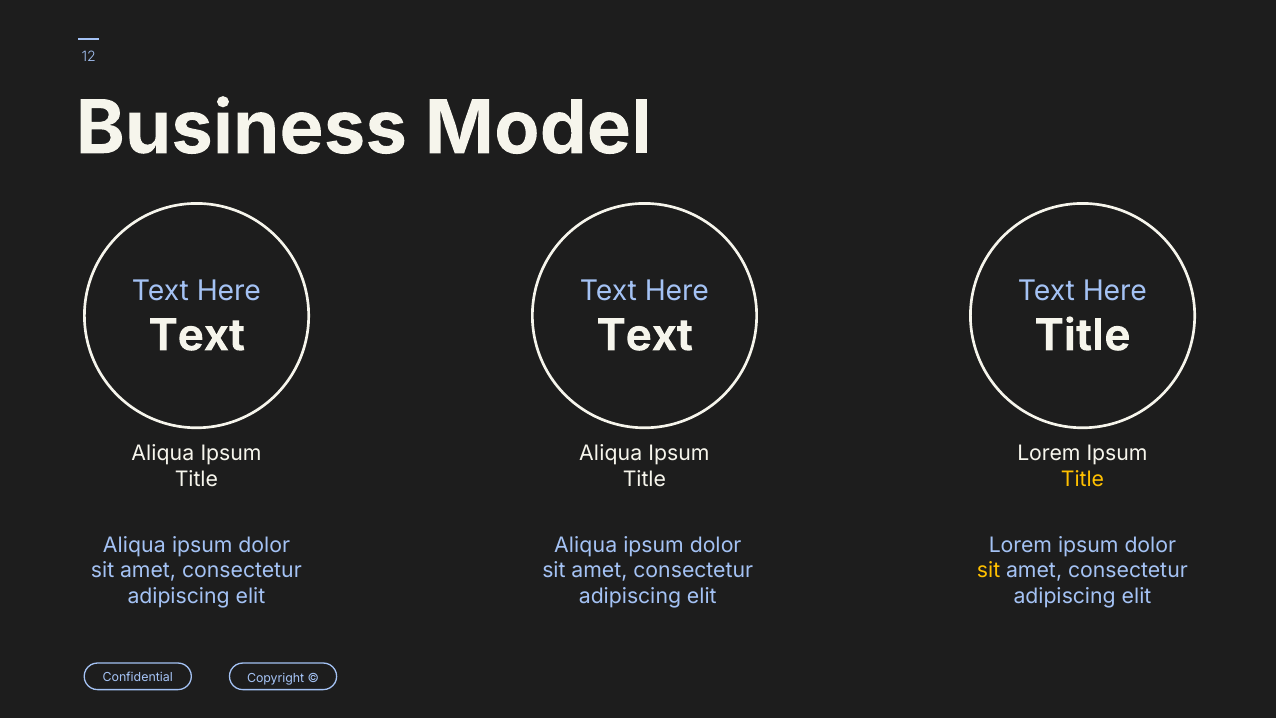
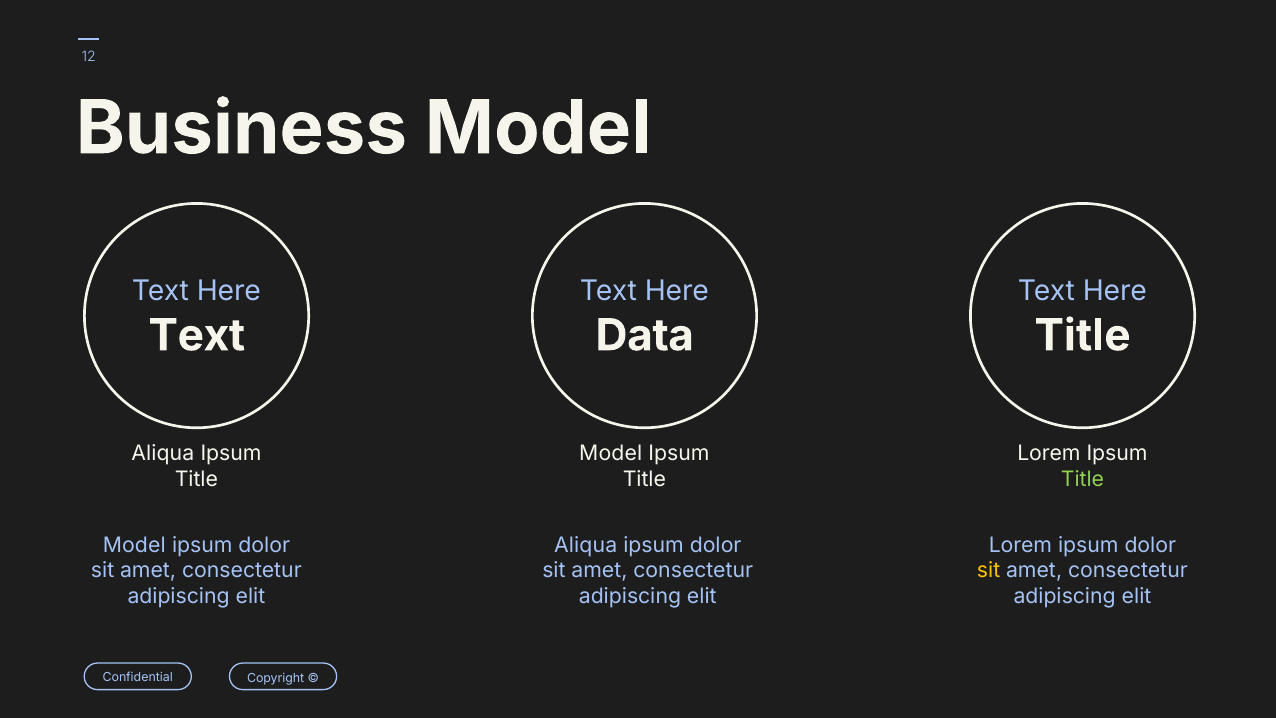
Text at (645, 336): Text -> Data
Aliqua at (611, 453): Aliqua -> Model
Title at (1082, 479) colour: yellow -> light green
Aliqua at (134, 545): Aliqua -> Model
